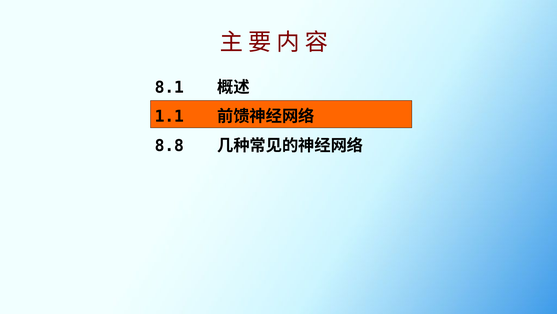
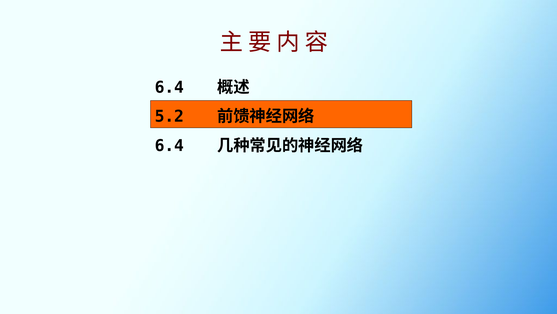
8.1 at (169, 87): 8.1 -> 6.4
1.1: 1.1 -> 5.2
8.8 at (169, 146): 8.8 -> 6.4
